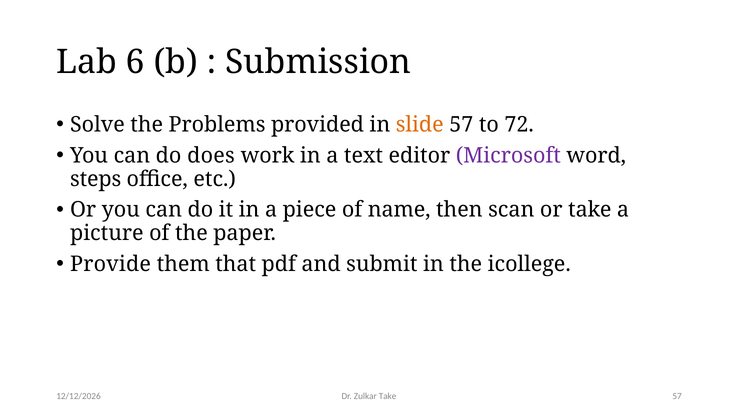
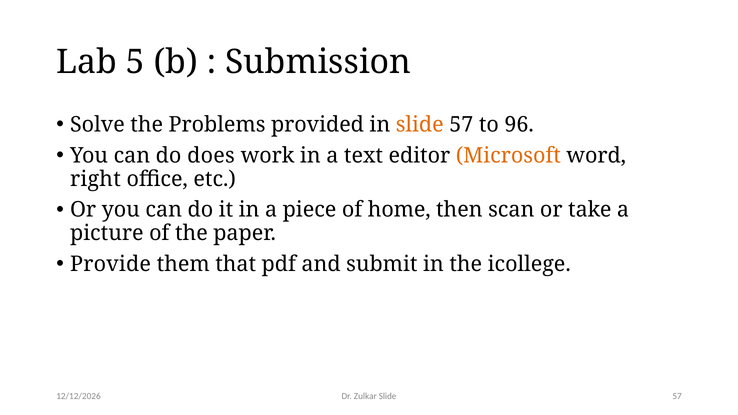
6: 6 -> 5
72: 72 -> 96
Microsoft colour: purple -> orange
steps: steps -> right
name: name -> home
Zulkar Take: Take -> Slide
